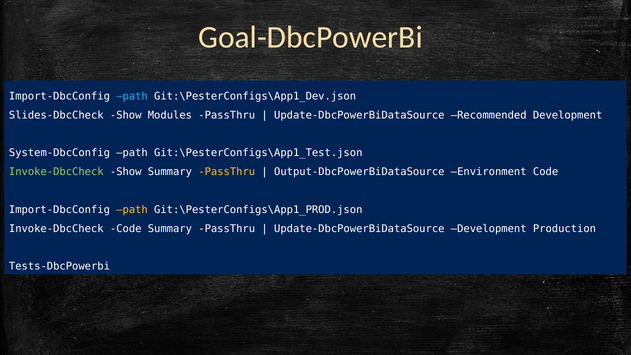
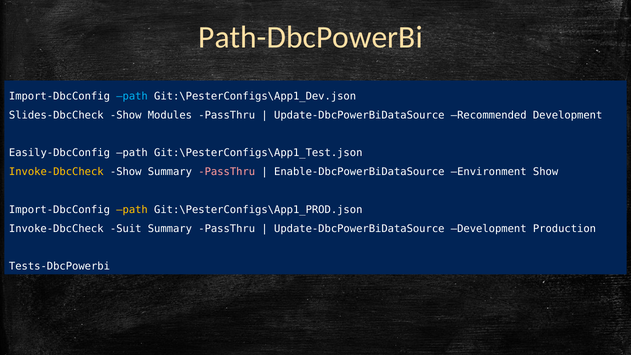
Goal-DbcPowerBi: Goal-DbcPowerBi -> Path-DbcPowerBi
System-DbcConfig: System-DbcConfig -> Easily-DbcConfig
Invoke-DbcCheck at (56, 172) colour: light green -> yellow
PassThru at (227, 172) colour: yellow -> pink
Output-DbcPowerBiDataSource: Output-DbcPowerBiDataSource -> Enable-DbcPowerBiDataSource
Environment Code: Code -> Show
Invoke-DbcCheck Code: Code -> Suit
